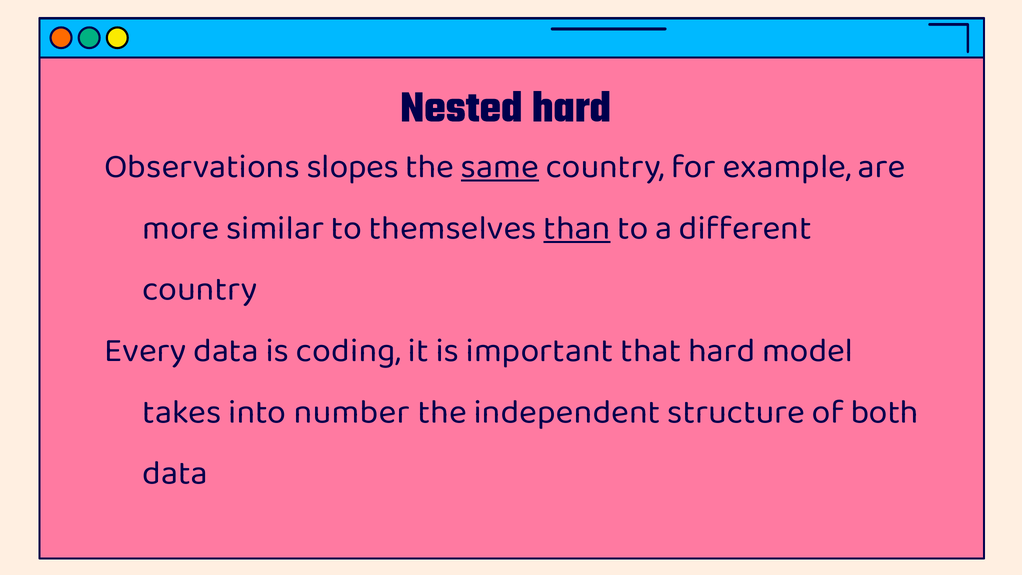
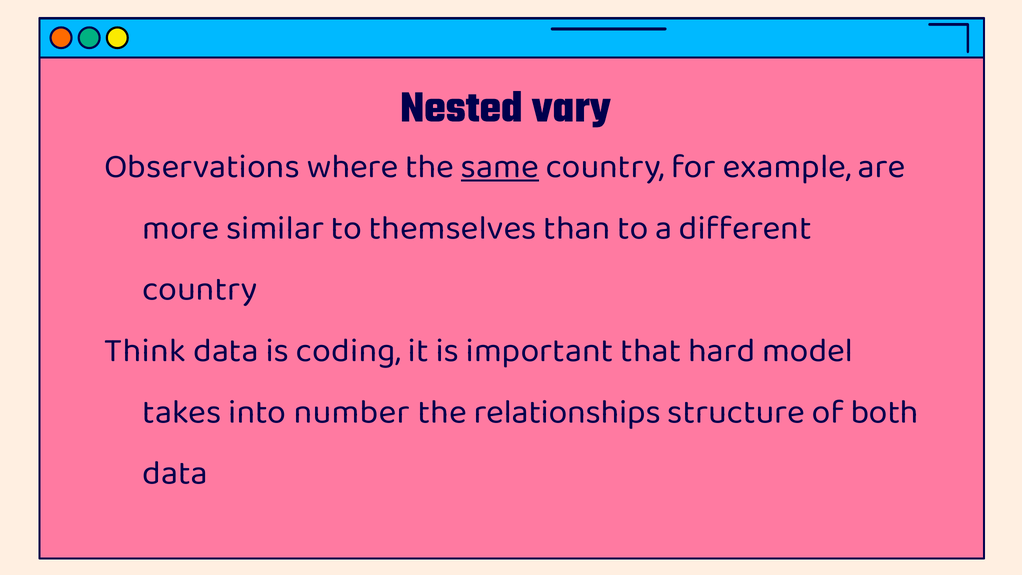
Nested hard: hard -> vary
slopes: slopes -> where
than underline: present -> none
Every: Every -> Think
independent: independent -> relationships
